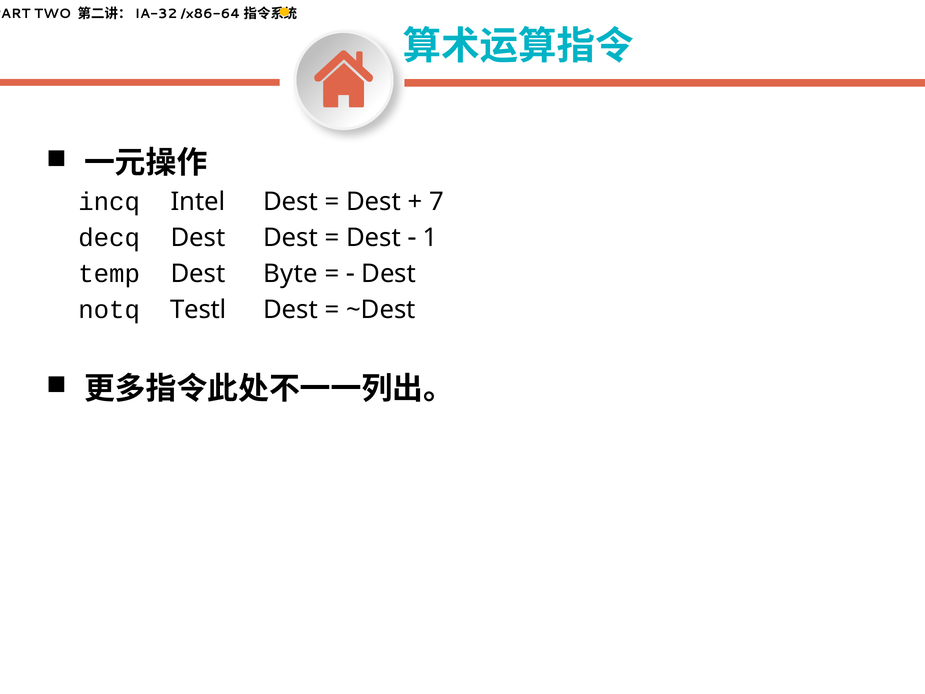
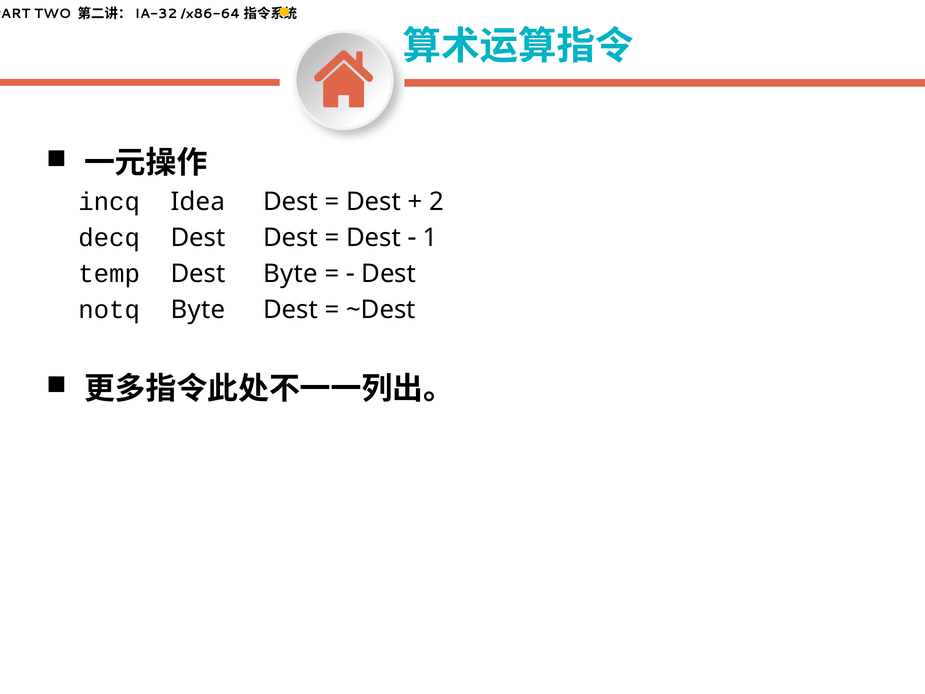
Intel: Intel -> Idea
7: 7 -> 2
notq Testl: Testl -> Byte
